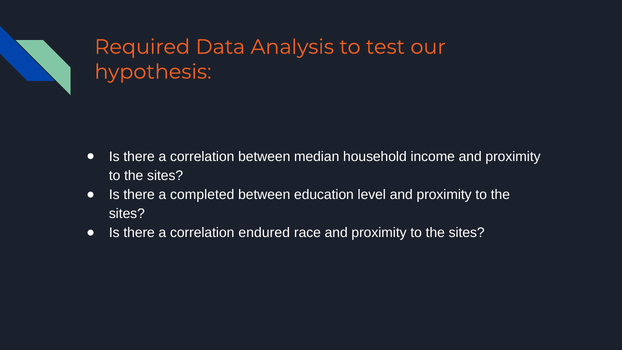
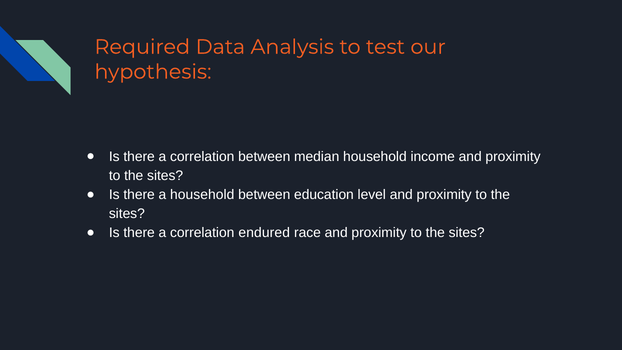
a completed: completed -> household
